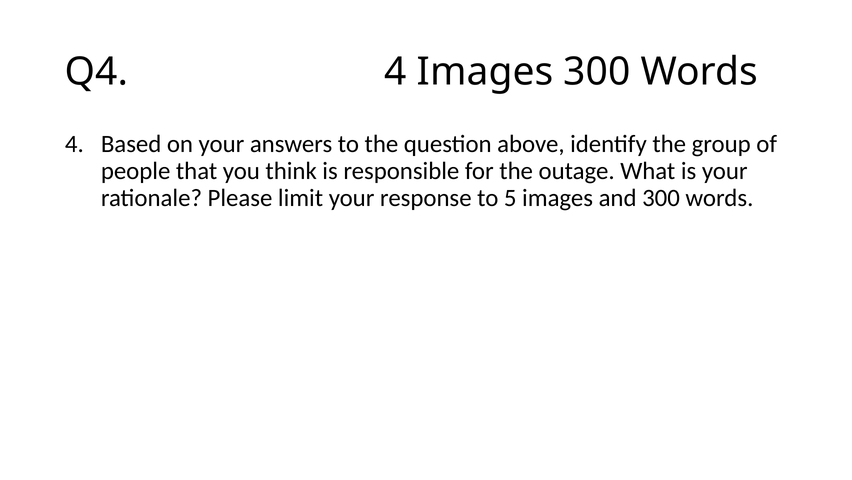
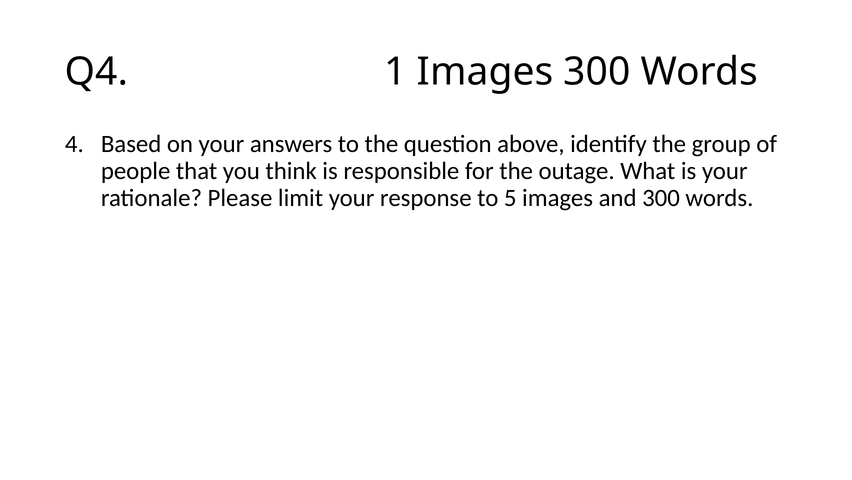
Q4 4: 4 -> 1
